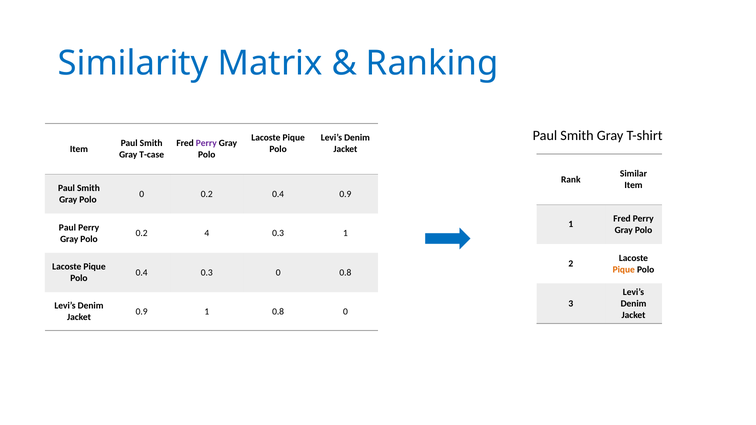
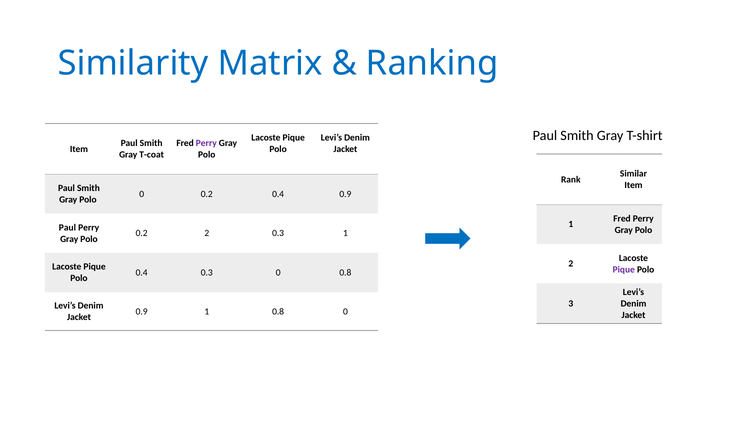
T-case: T-case -> T-coat
0.2 4: 4 -> 2
Pique at (624, 270) colour: orange -> purple
